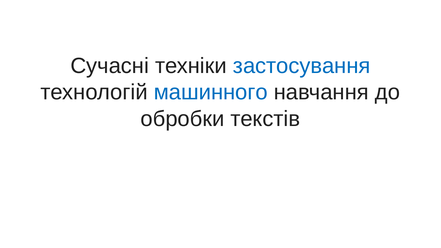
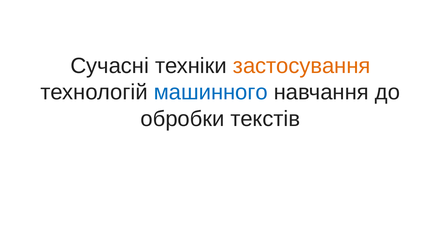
застосування colour: blue -> orange
